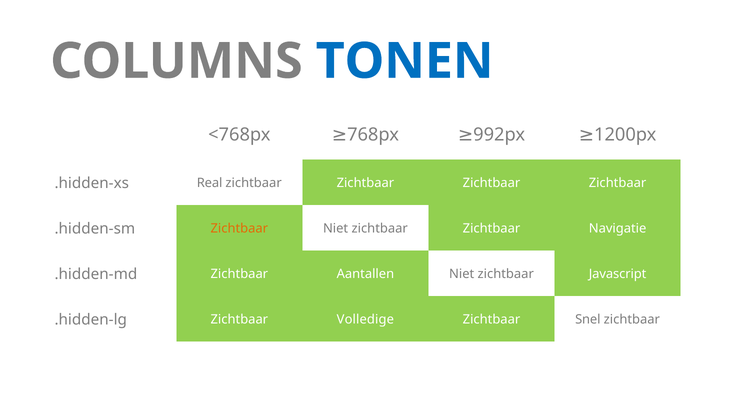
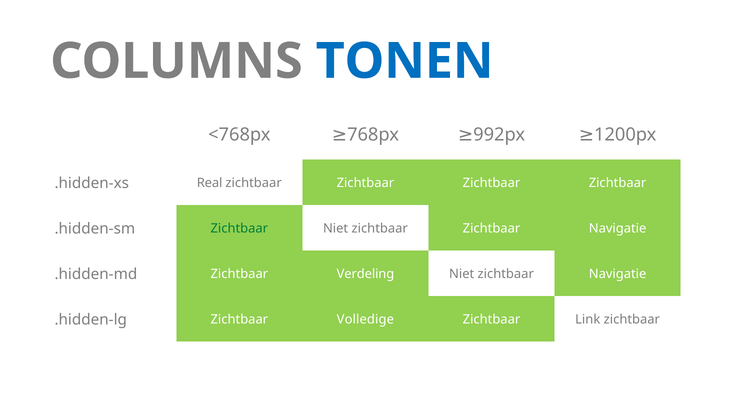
Zichtbaar at (239, 229) colour: orange -> green
Aantallen: Aantallen -> Verdeling
Niet zichtbaar Javascript: Javascript -> Navigatie
Snel: Snel -> Link
